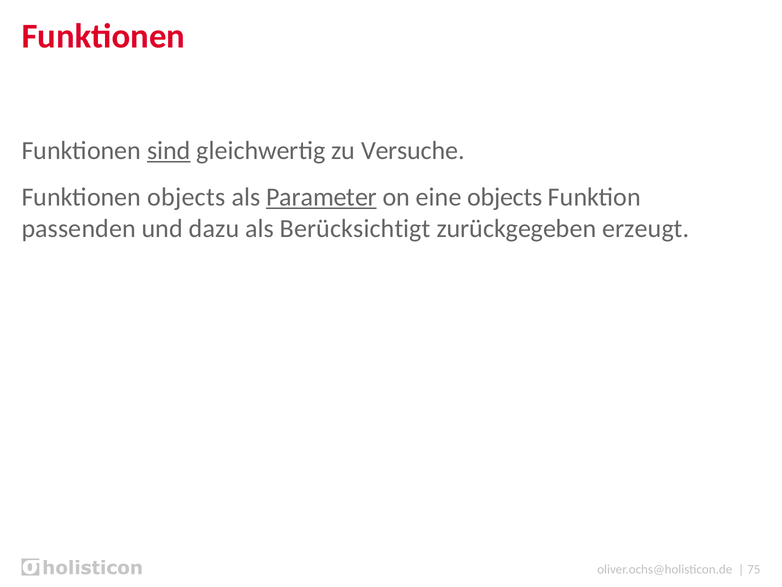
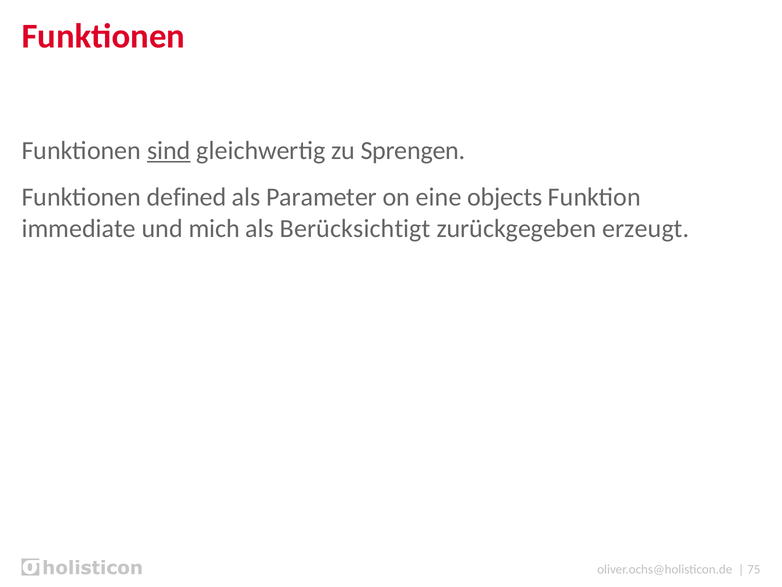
Versuche: Versuche -> Sprengen
Funktionen objects: objects -> defined
Parameter underline: present -> none
passenden: passenden -> immediate
dazu: dazu -> mich
